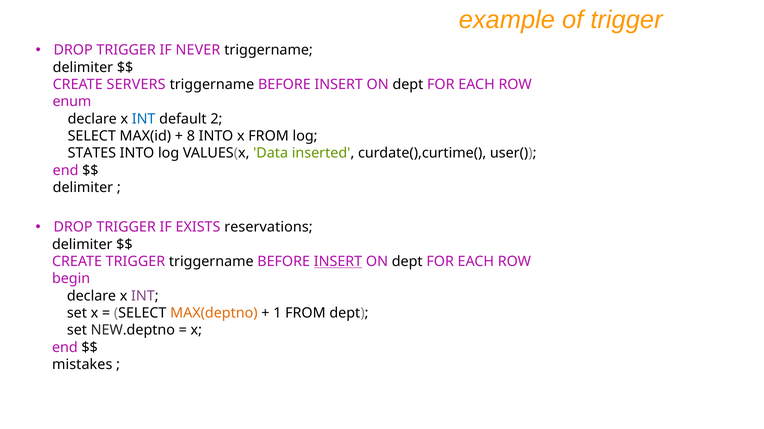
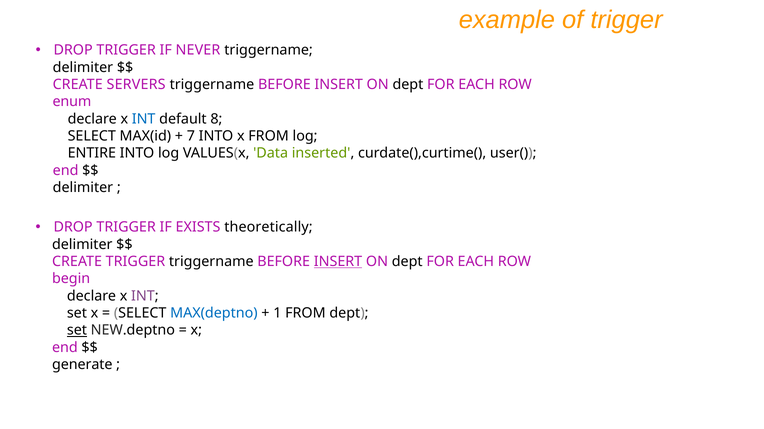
2: 2 -> 8
8: 8 -> 7
STATES: STATES -> ENTIRE
reservations: reservations -> theoretically
MAX(deptno colour: orange -> blue
set at (77, 331) underline: none -> present
mistakes: mistakes -> generate
